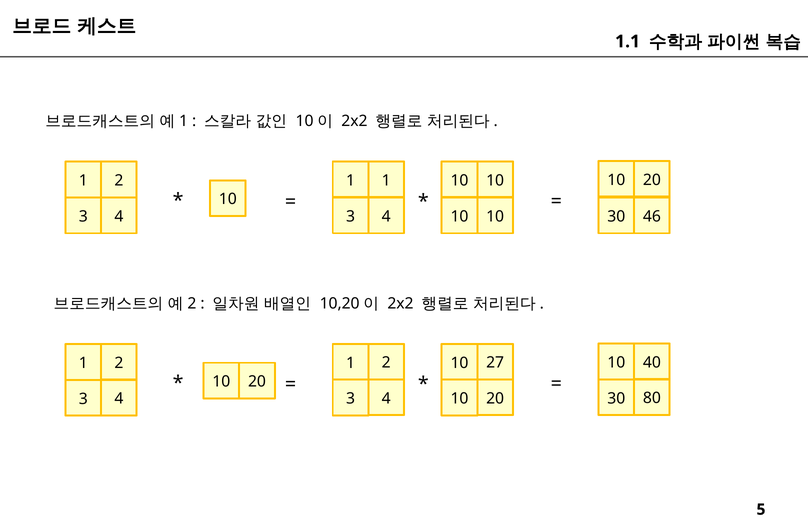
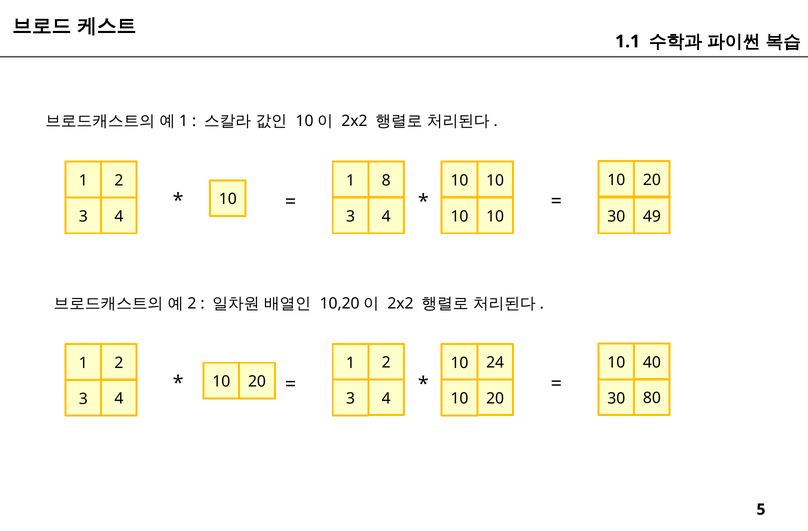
1 1: 1 -> 8
46: 46 -> 49
27: 27 -> 24
